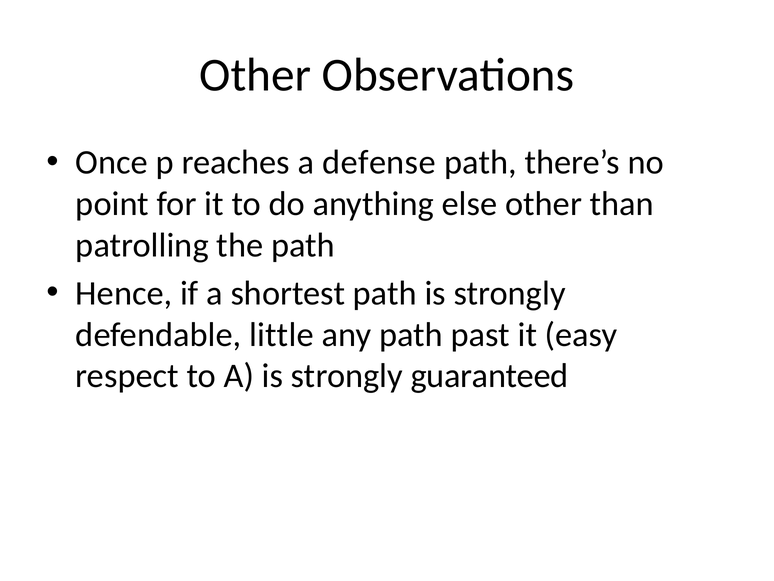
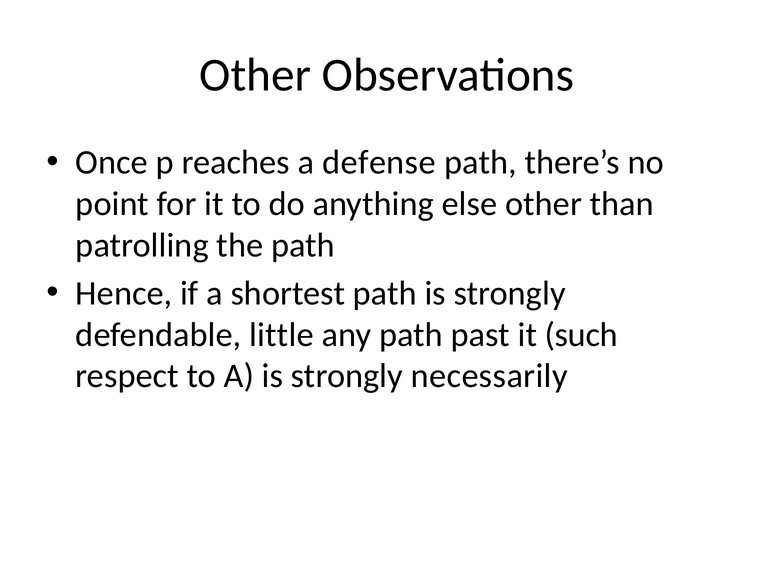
easy: easy -> such
guaranteed: guaranteed -> necessarily
